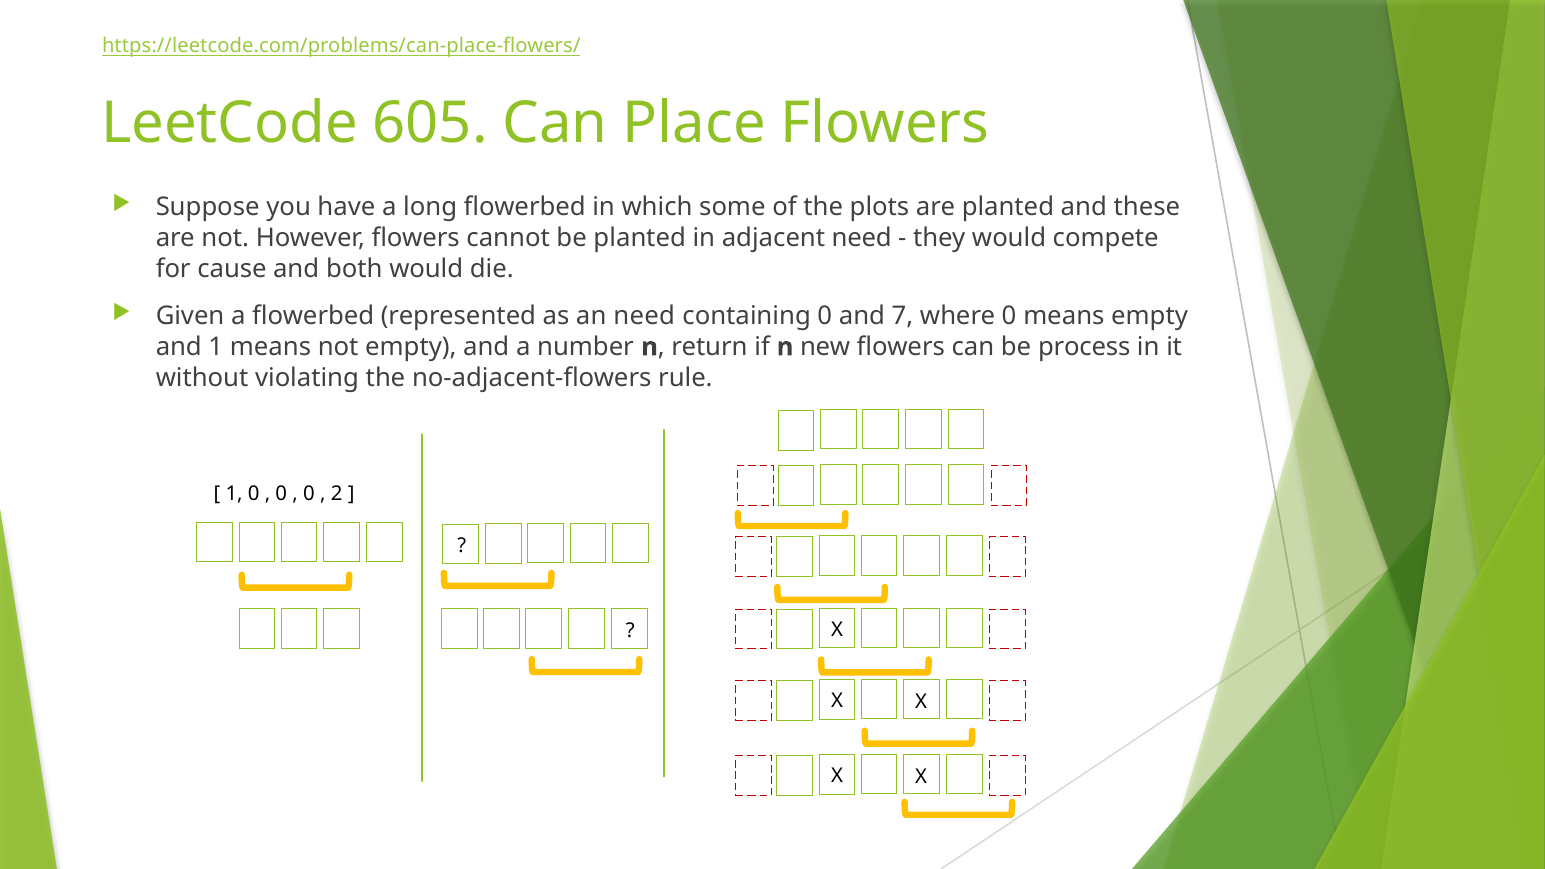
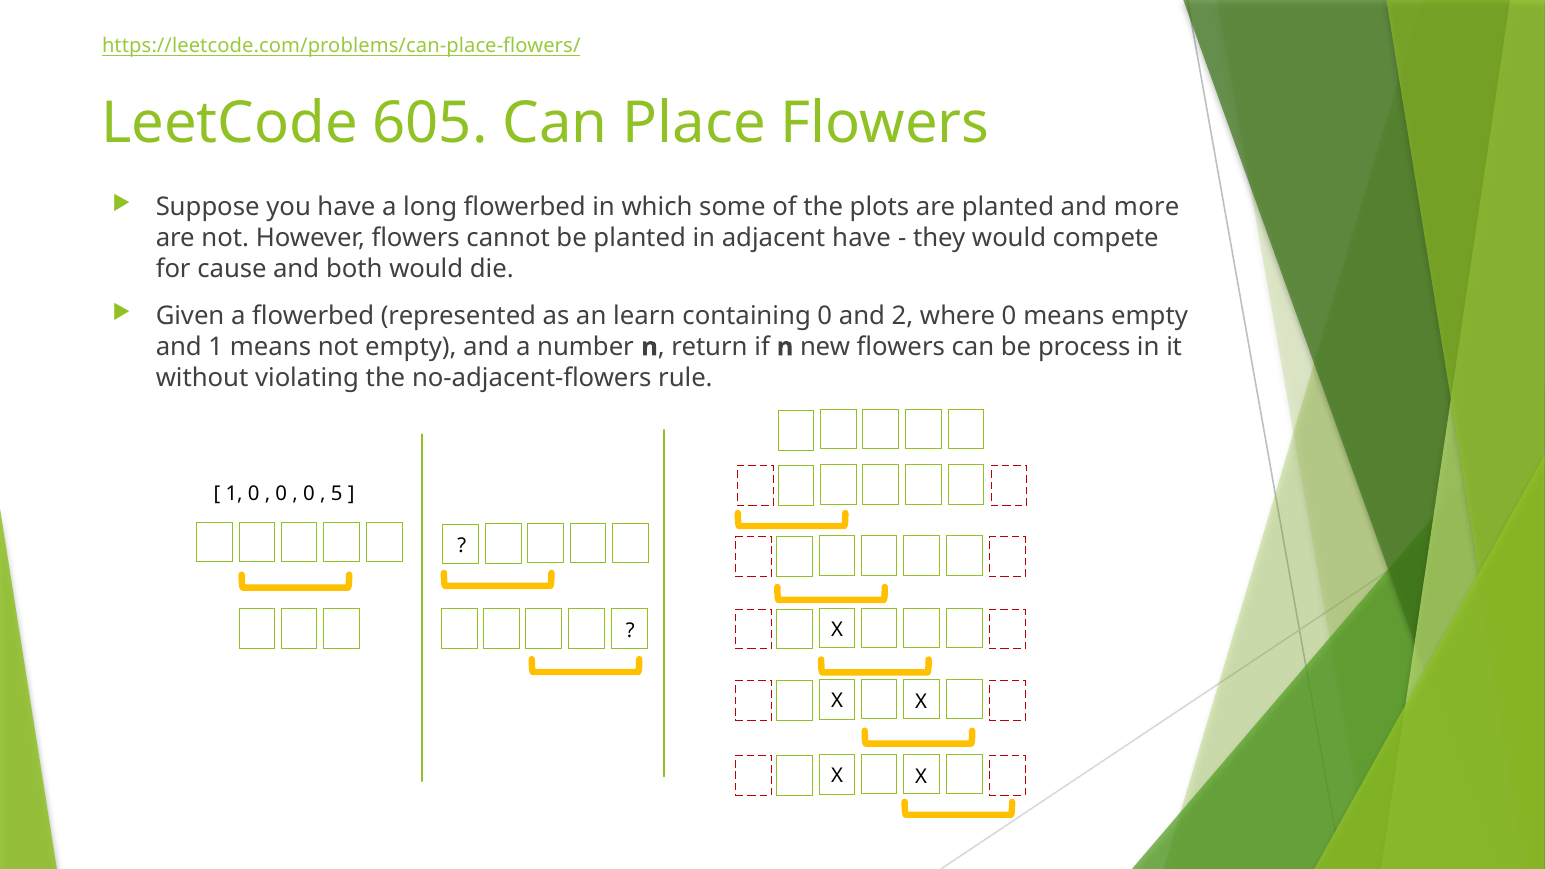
these: these -> more
adjacent need: need -> have
an need: need -> learn
7: 7 -> 2
2: 2 -> 5
